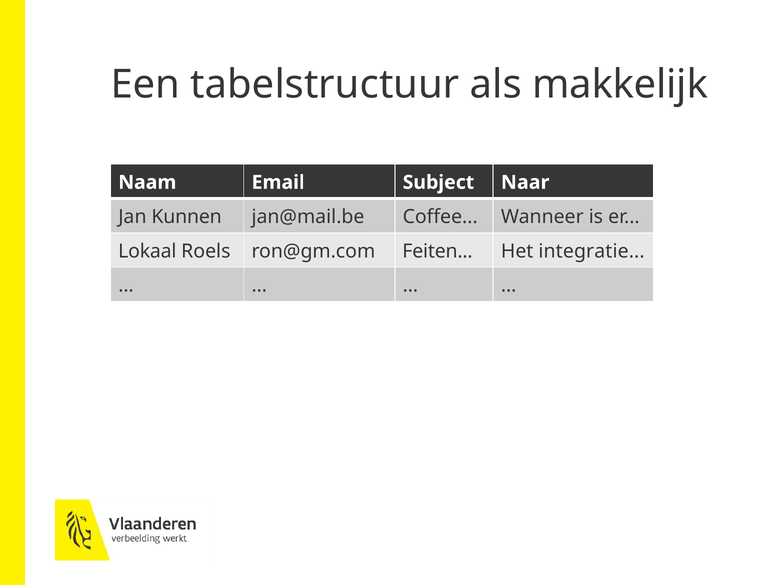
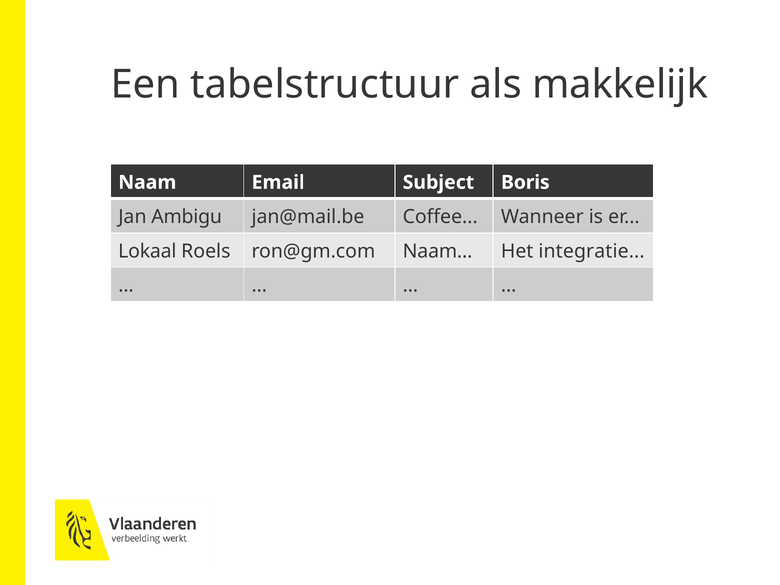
Naar: Naar -> Boris
Kunnen: Kunnen -> Ambigu
ron@gm.com Feiten: Feiten -> Naam
